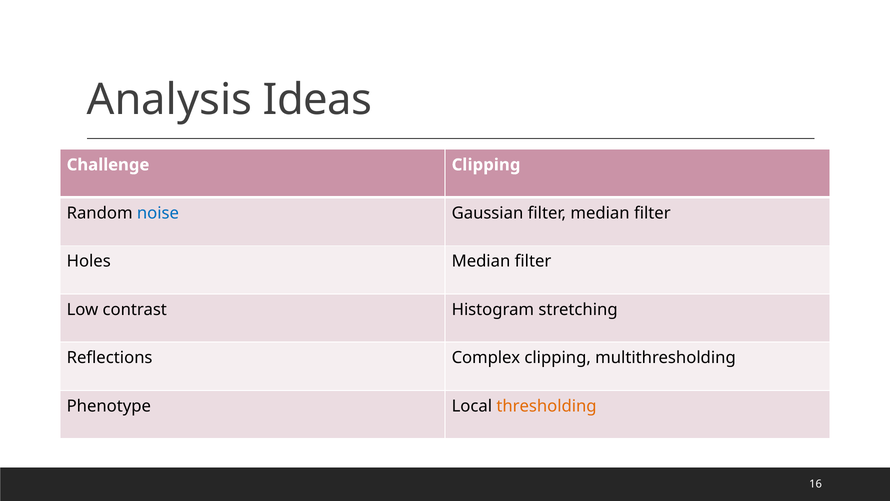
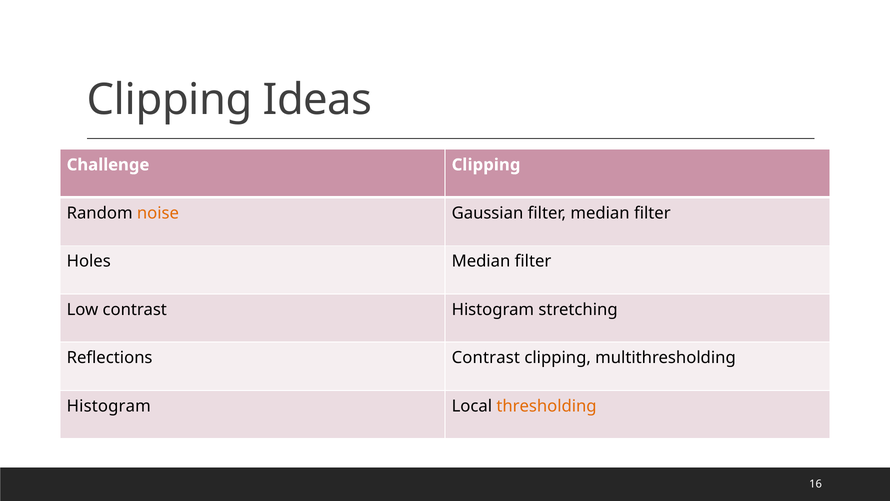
Analysis at (170, 100): Analysis -> Clipping
noise colour: blue -> orange
Reflections Complex: Complex -> Contrast
Phenotype at (109, 406): Phenotype -> Histogram
